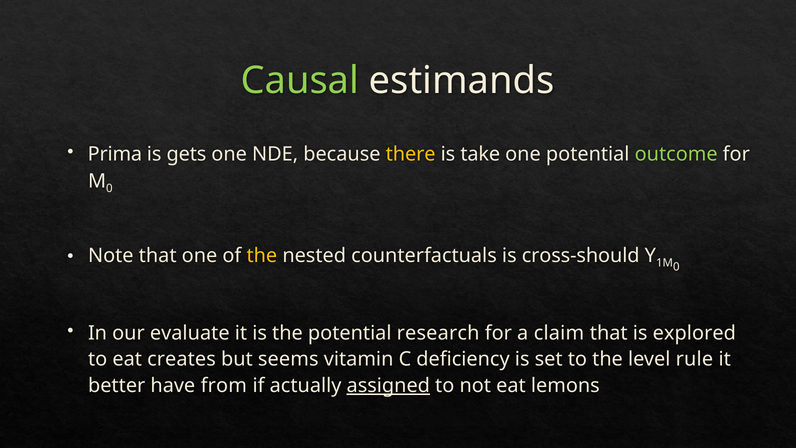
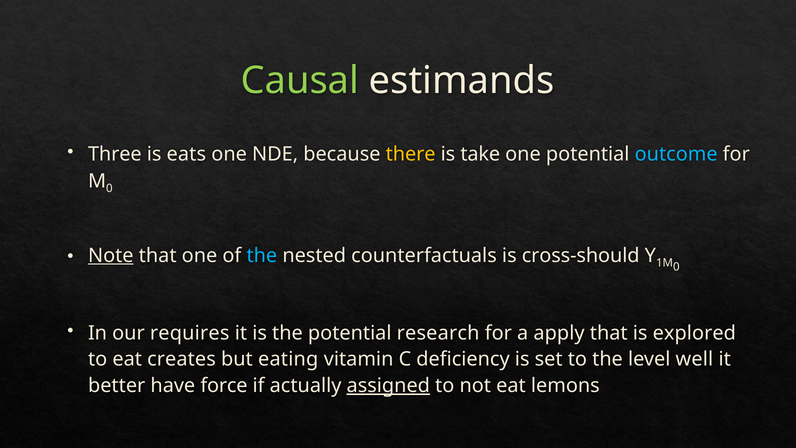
Prima: Prima -> Three
gets: gets -> eats
outcome colour: light green -> light blue
Note underline: none -> present
the at (262, 255) colour: yellow -> light blue
evaluate: evaluate -> requires
claim: claim -> apply
seems: seems -> eating
rule: rule -> well
from: from -> force
